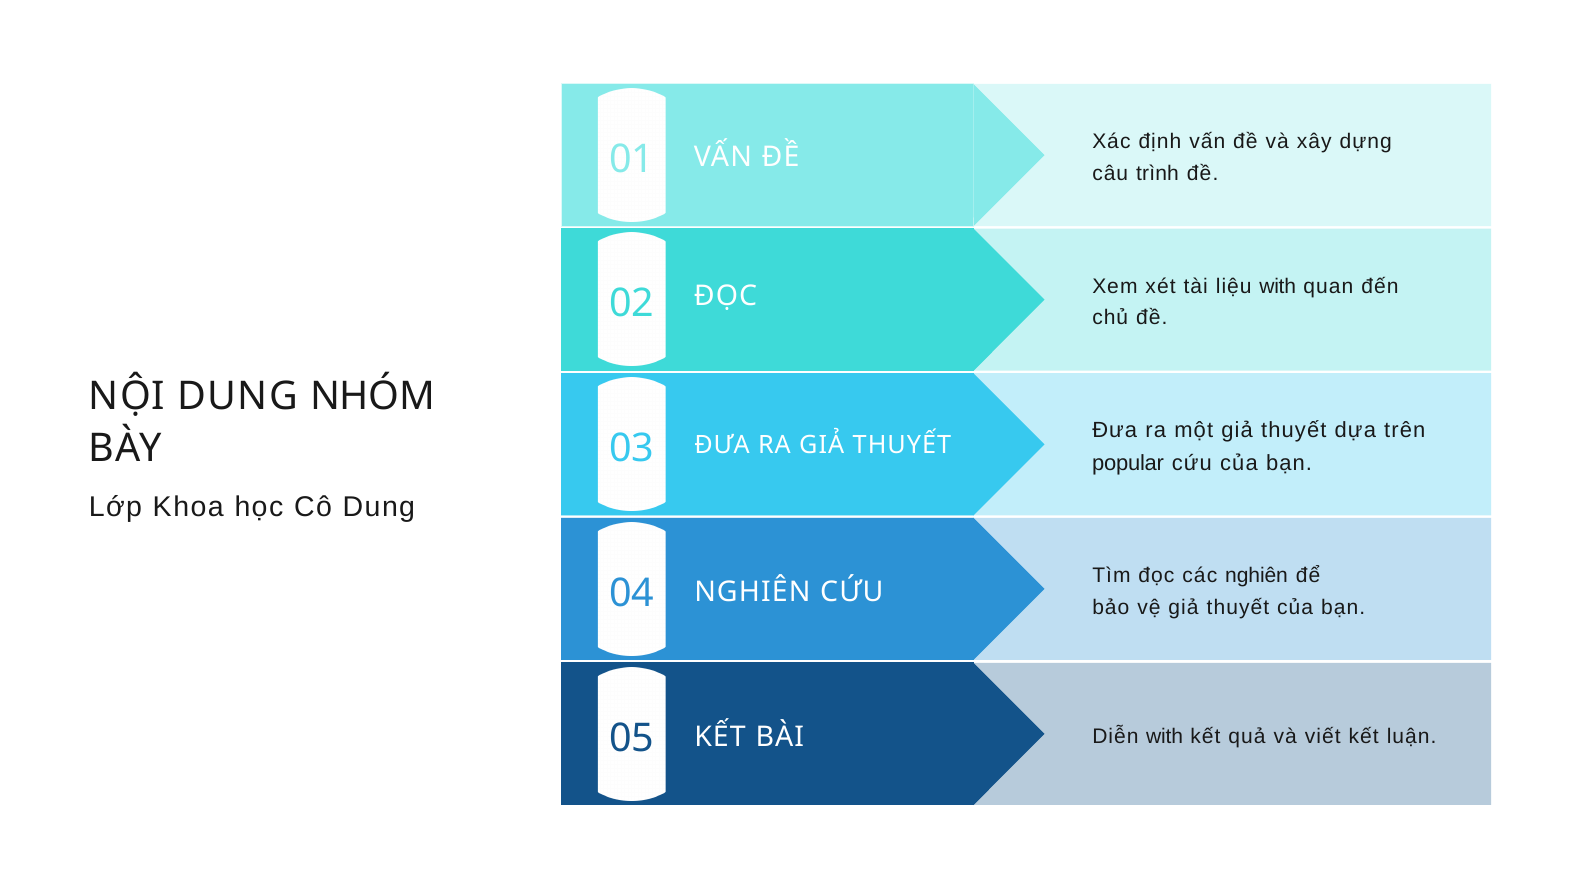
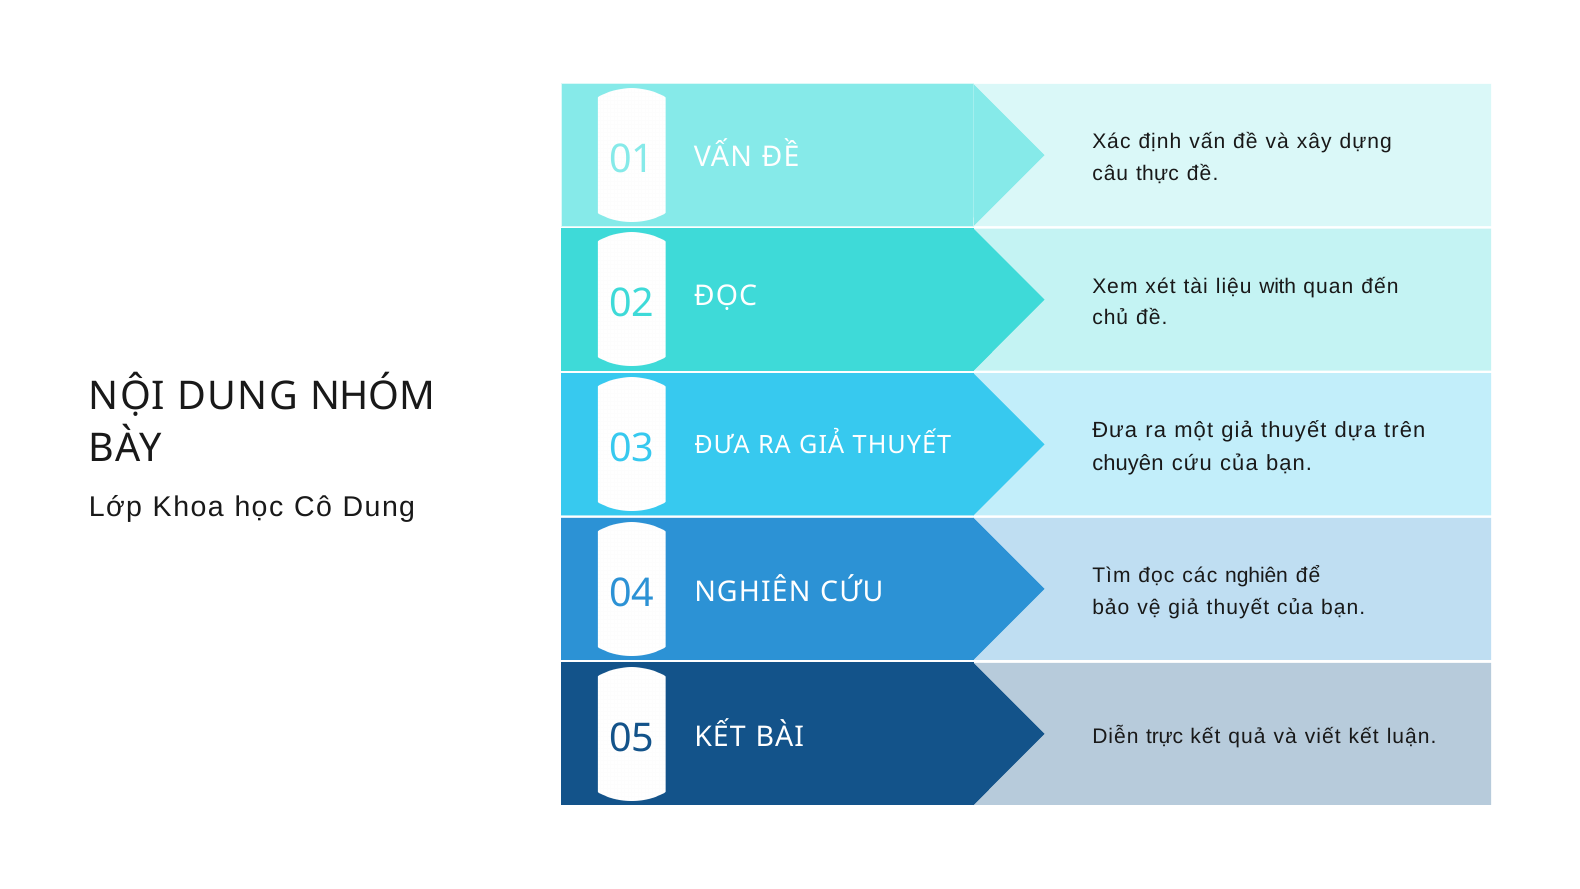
trình: trình -> thực
popular: popular -> chuyên
Diễn with: with -> trực
